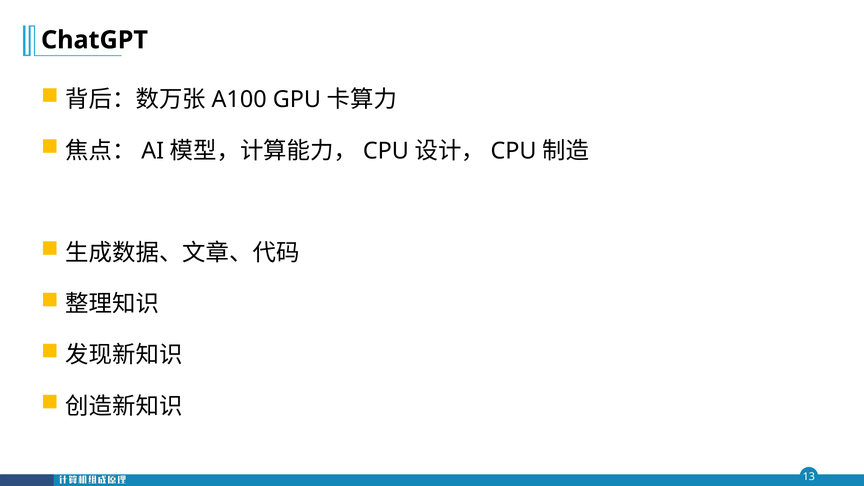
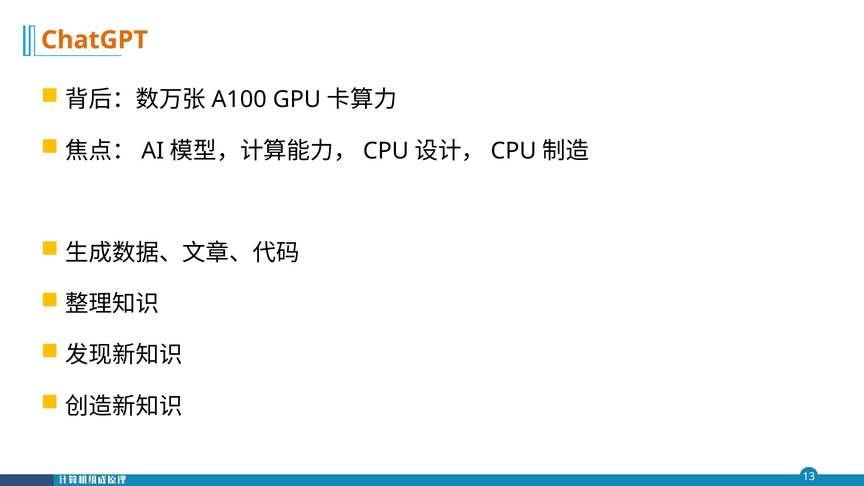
ChatGPT colour: black -> orange
